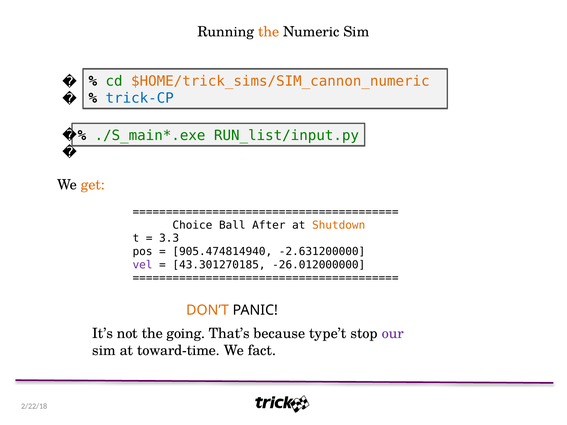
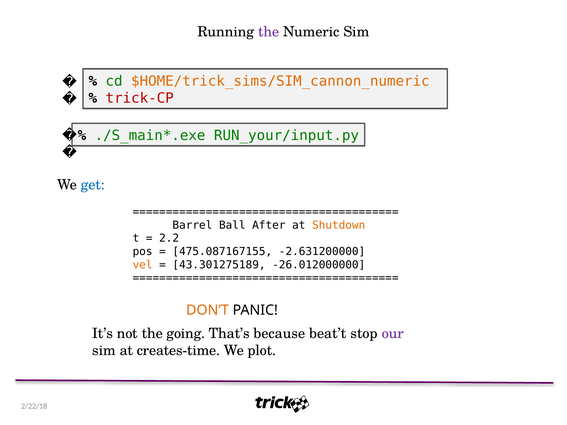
the at (269, 32) colour: orange -> purple
trick-CP colour: blue -> red
RUN_list/input.py: RUN_list/input.py -> RUN_your/input.py
get colour: orange -> blue
Choice: Choice -> Barrel
3.3: 3.3 -> 2.2
905.474814940: 905.474814940 -> 475.087167155
vel colour: purple -> orange
43.301270185: 43.301270185 -> 43.301275189
type’t: type’t -> beat’t
toward-time: toward-time -> creates-time
fact: fact -> plot
